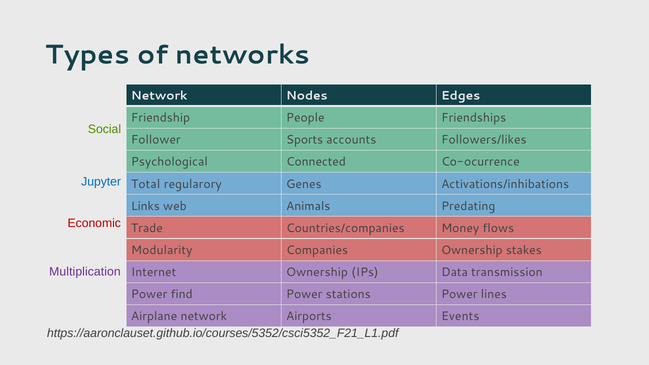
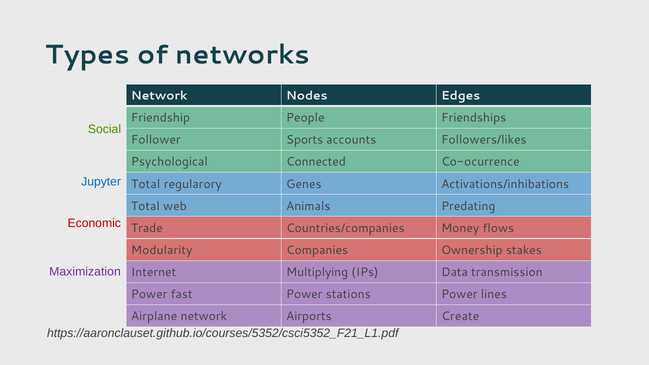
Links at (145, 206): Links -> Total
Multiplication: Multiplication -> Maximization
Internet Ownership: Ownership -> Multiplying
find: find -> fast
Events: Events -> Create
